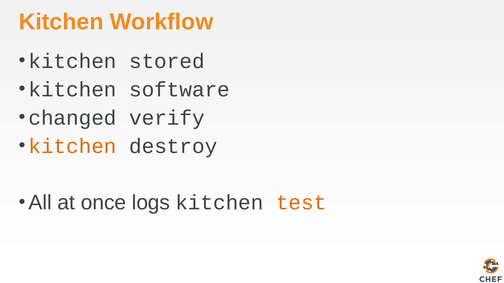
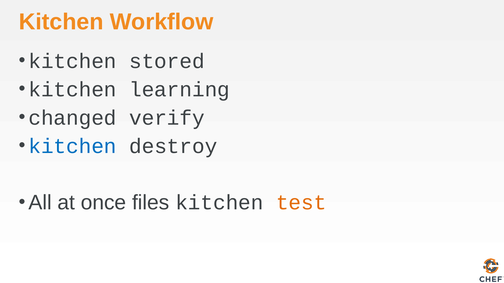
software: software -> learning
kitchen at (73, 146) colour: orange -> blue
logs: logs -> files
